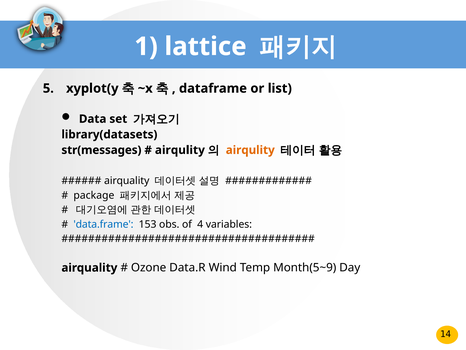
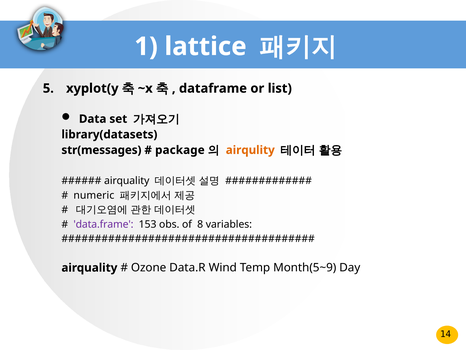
airqulity at (180, 150): airqulity -> package
package: package -> numeric
data.frame colour: blue -> purple
4: 4 -> 8
